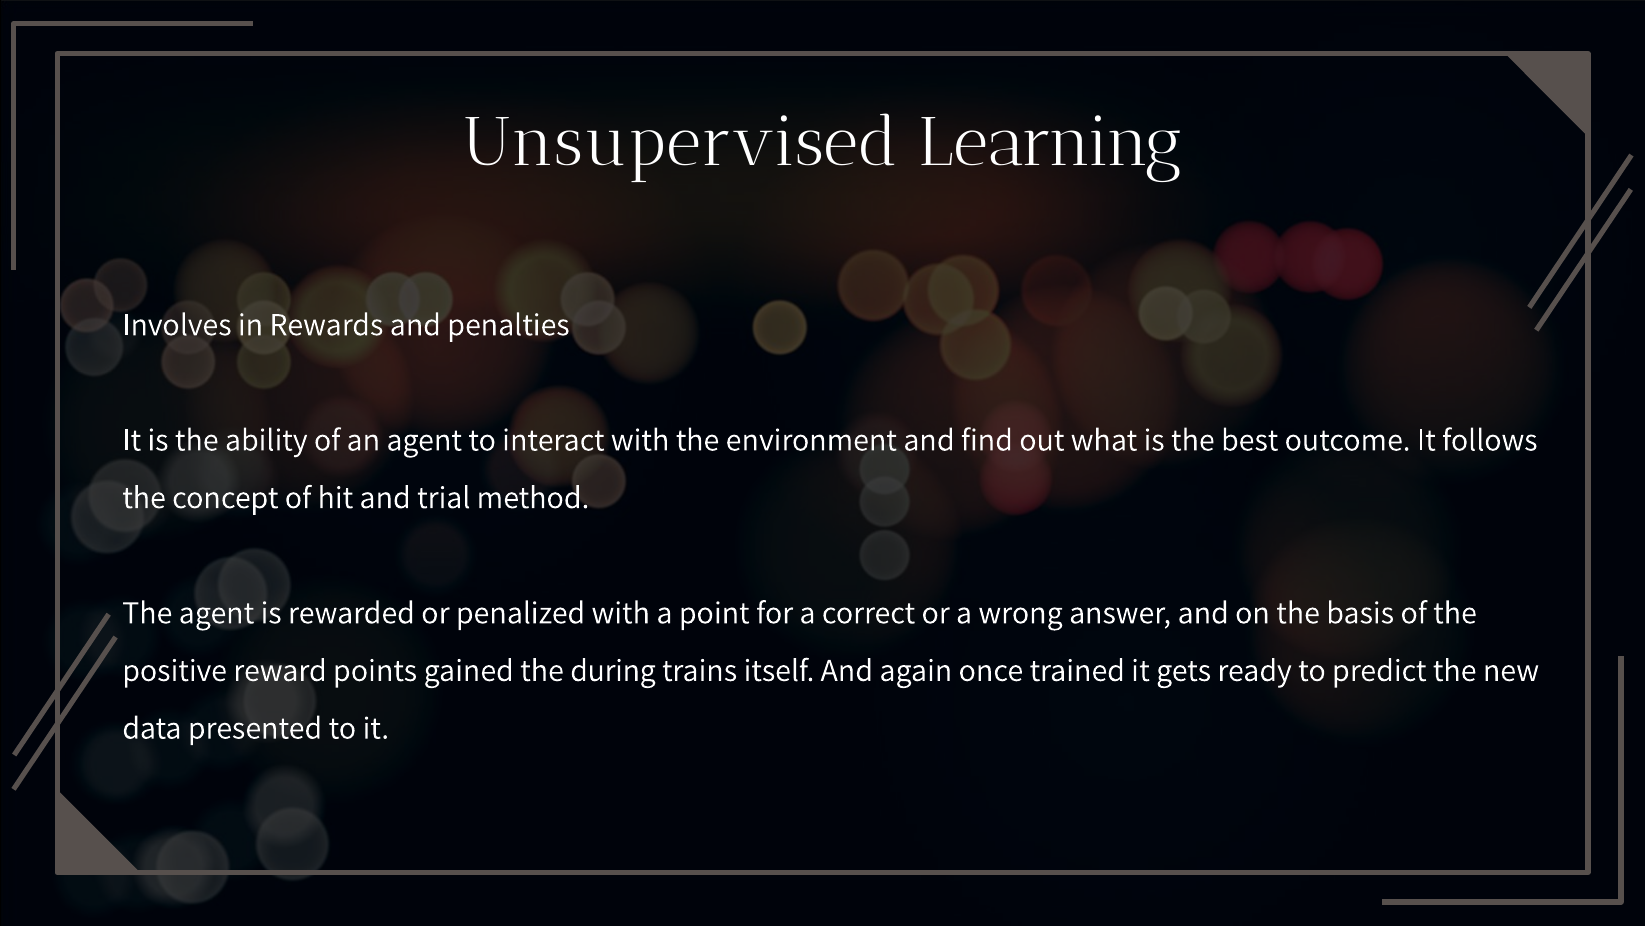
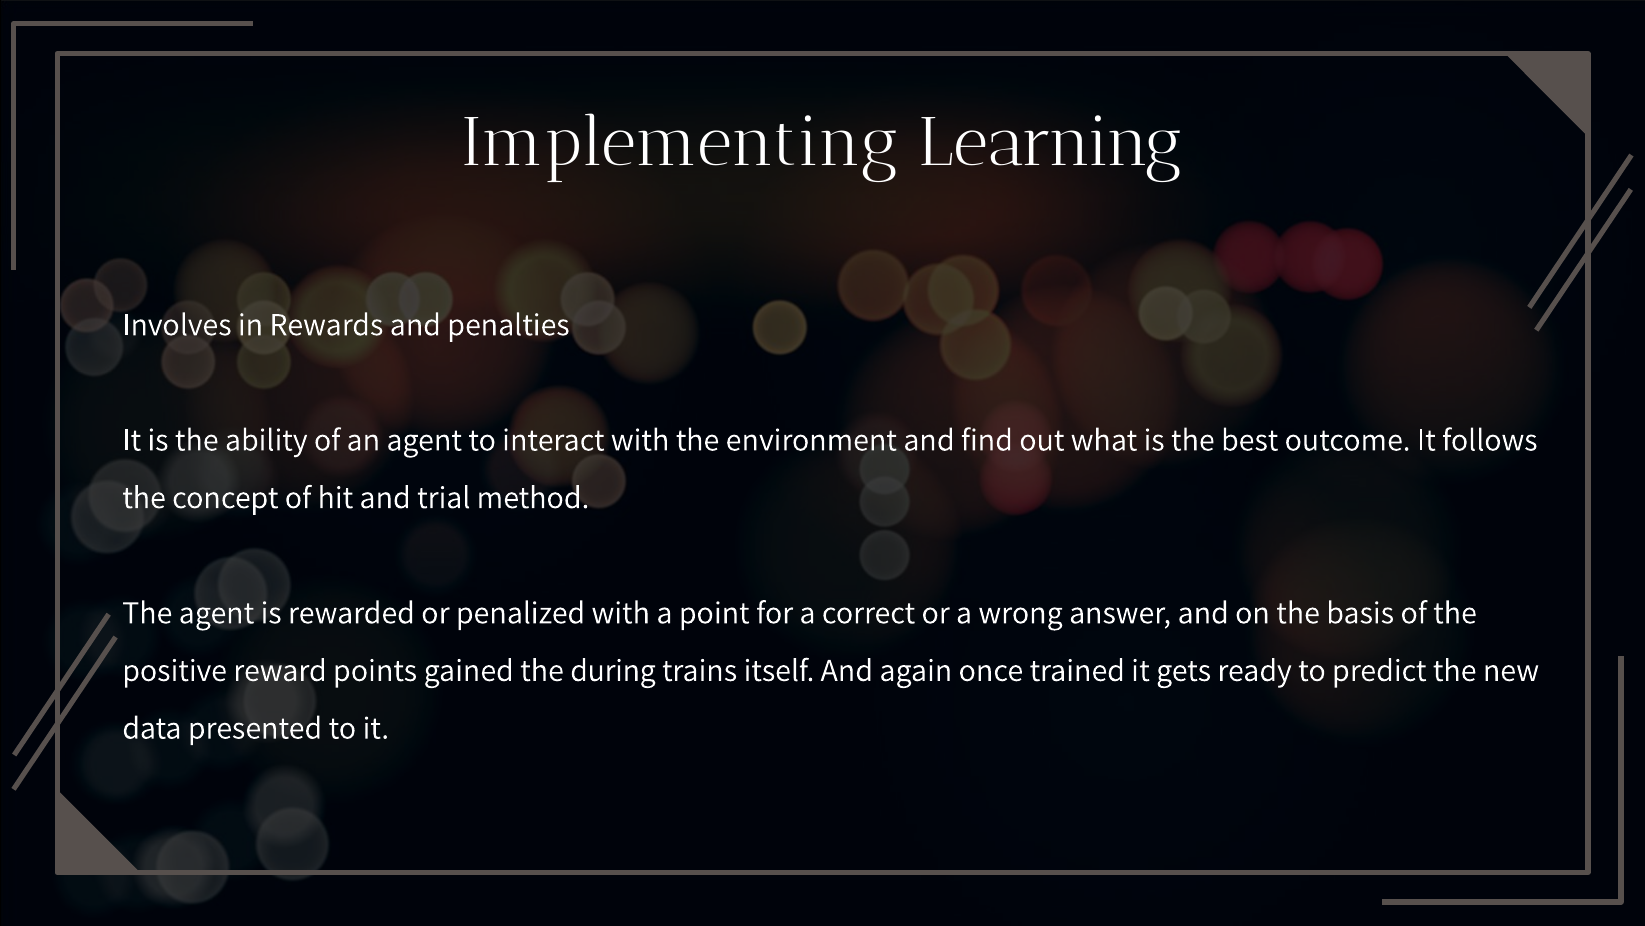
Unsupervised: Unsupervised -> Implementing
